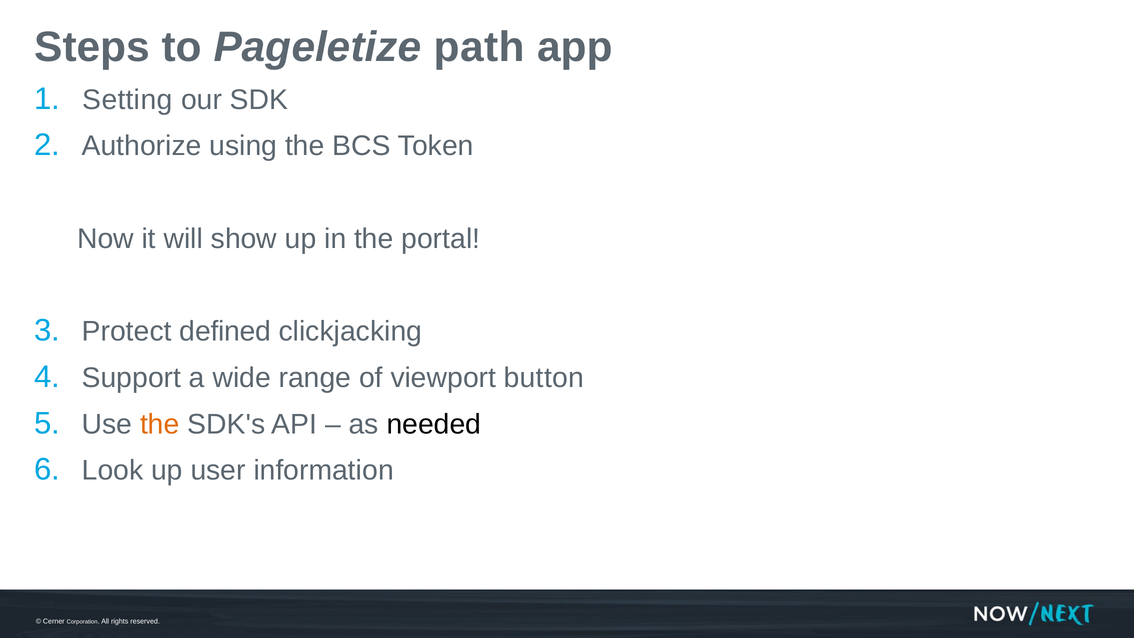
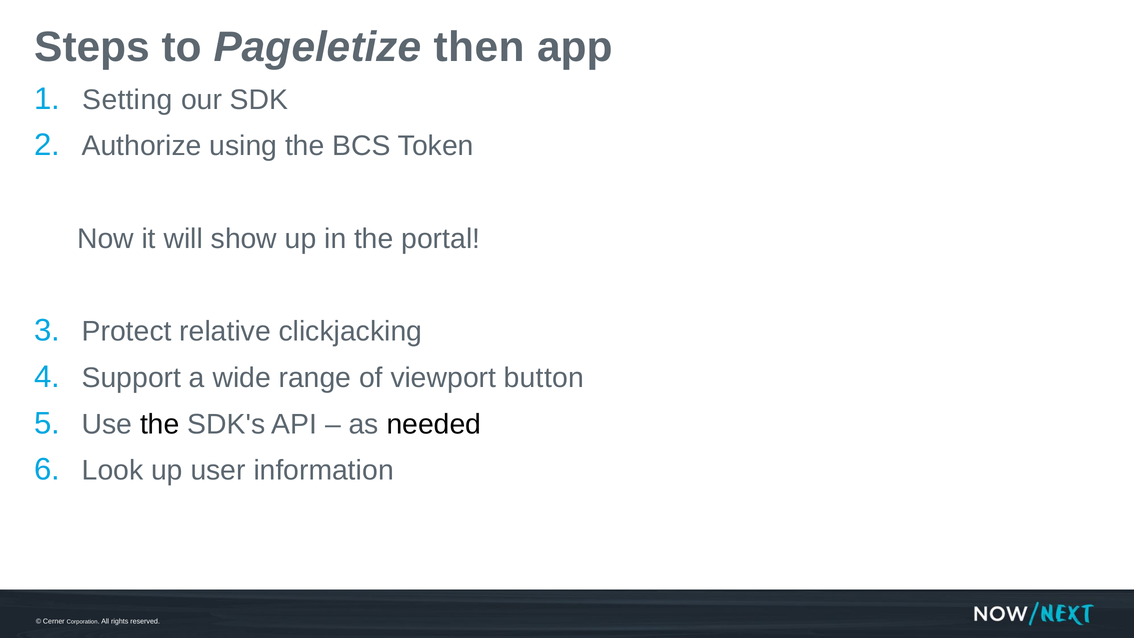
path: path -> then
defined: defined -> relative
the at (160, 424) colour: orange -> black
